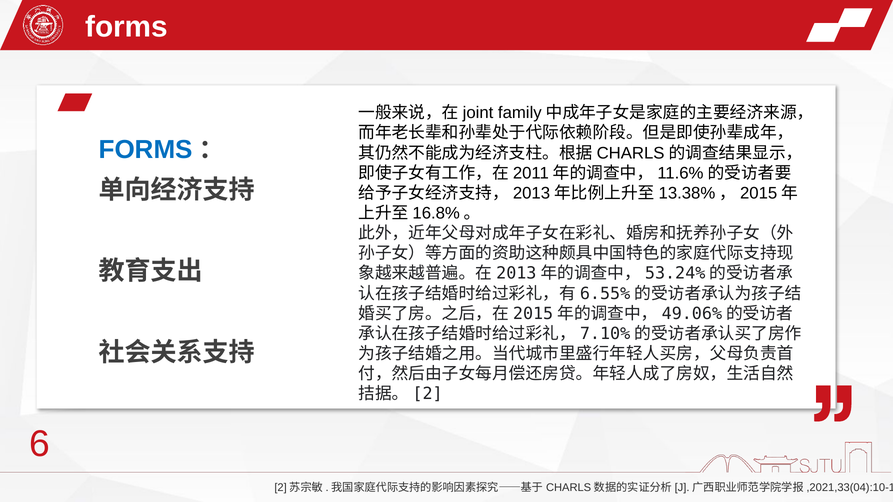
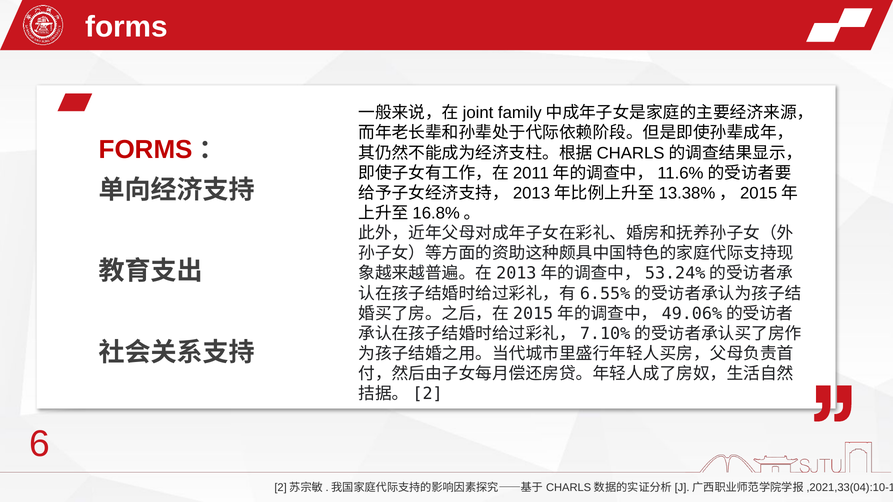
FORMS at (146, 150) colour: blue -> red
